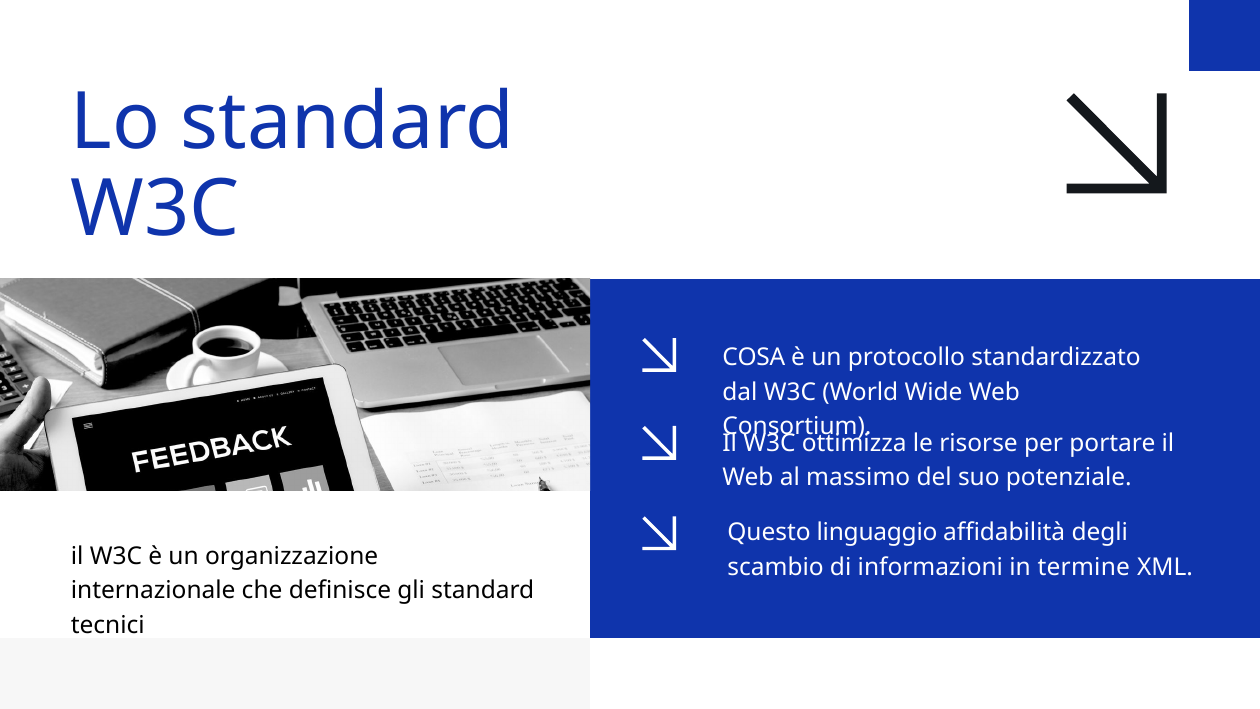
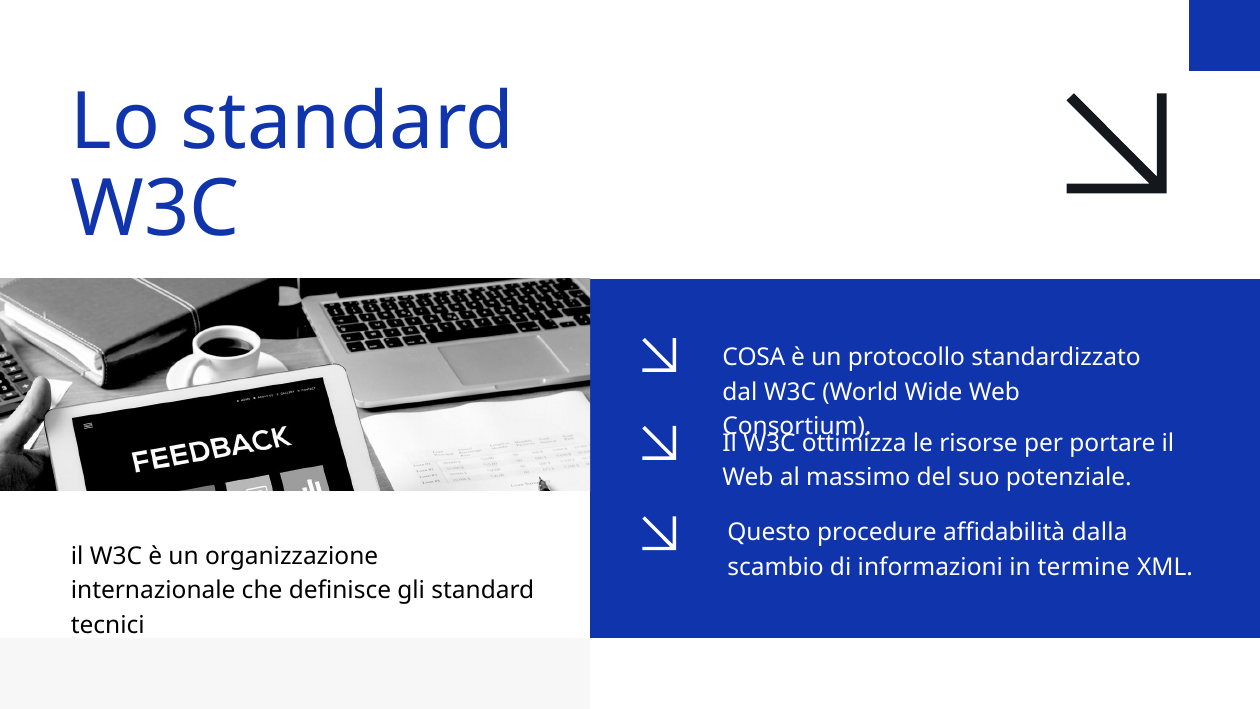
linguaggio: linguaggio -> procedure
degli: degli -> dalla
